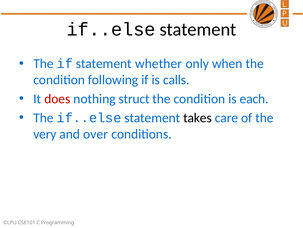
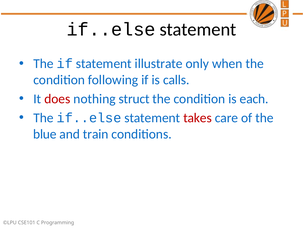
whether: whether -> illustrate
takes colour: black -> red
very: very -> blue
over: over -> train
